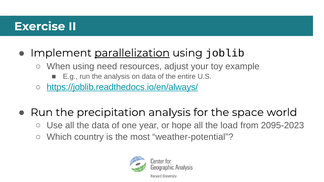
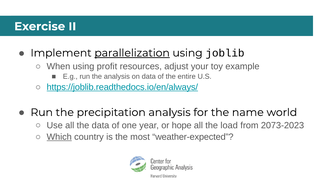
need: need -> profit
space: space -> name
2095-2023: 2095-2023 -> 2073-2023
Which underline: none -> present
weather-potential: weather-potential -> weather-expected
